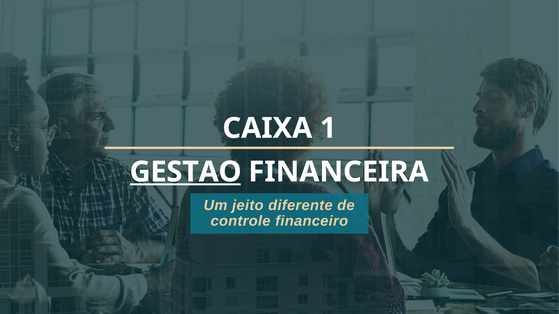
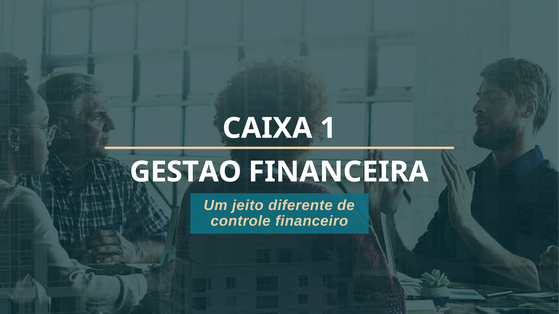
GESTAO underline: present -> none
